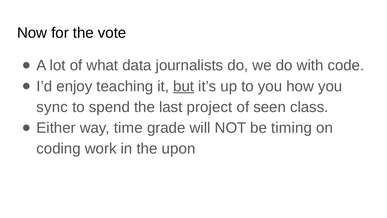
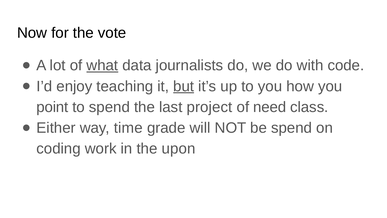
what underline: none -> present
sync: sync -> point
seen: seen -> need
be timing: timing -> spend
